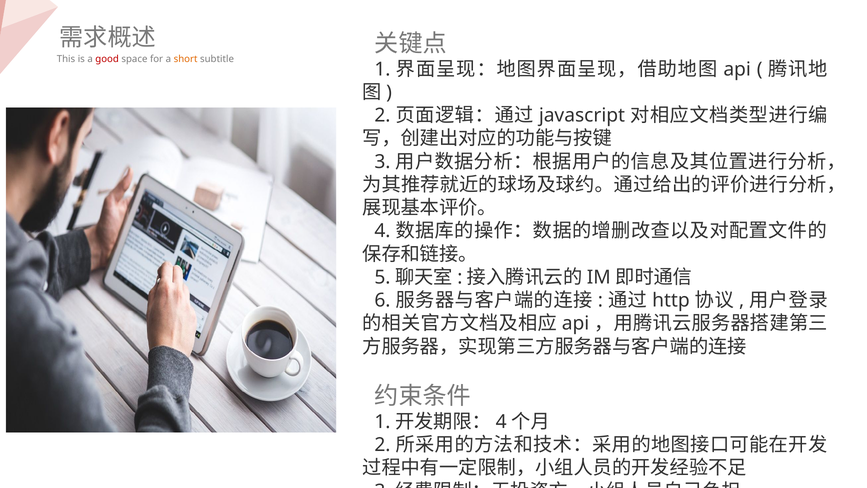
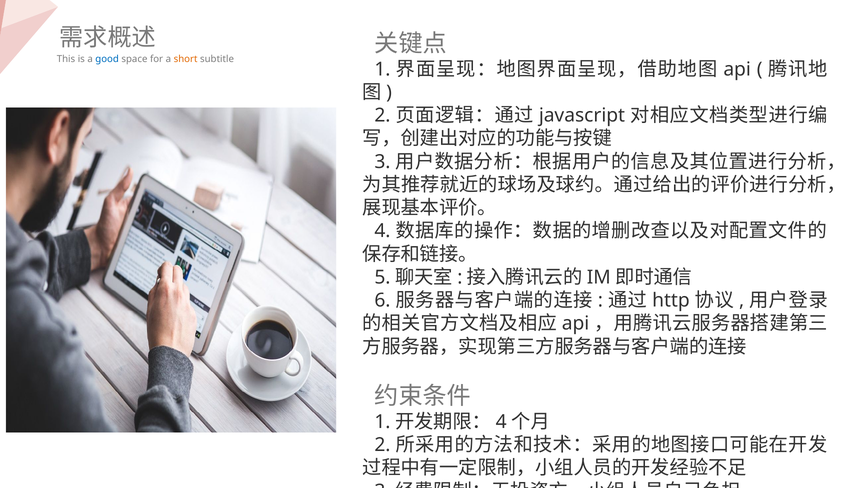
good colour: red -> blue
